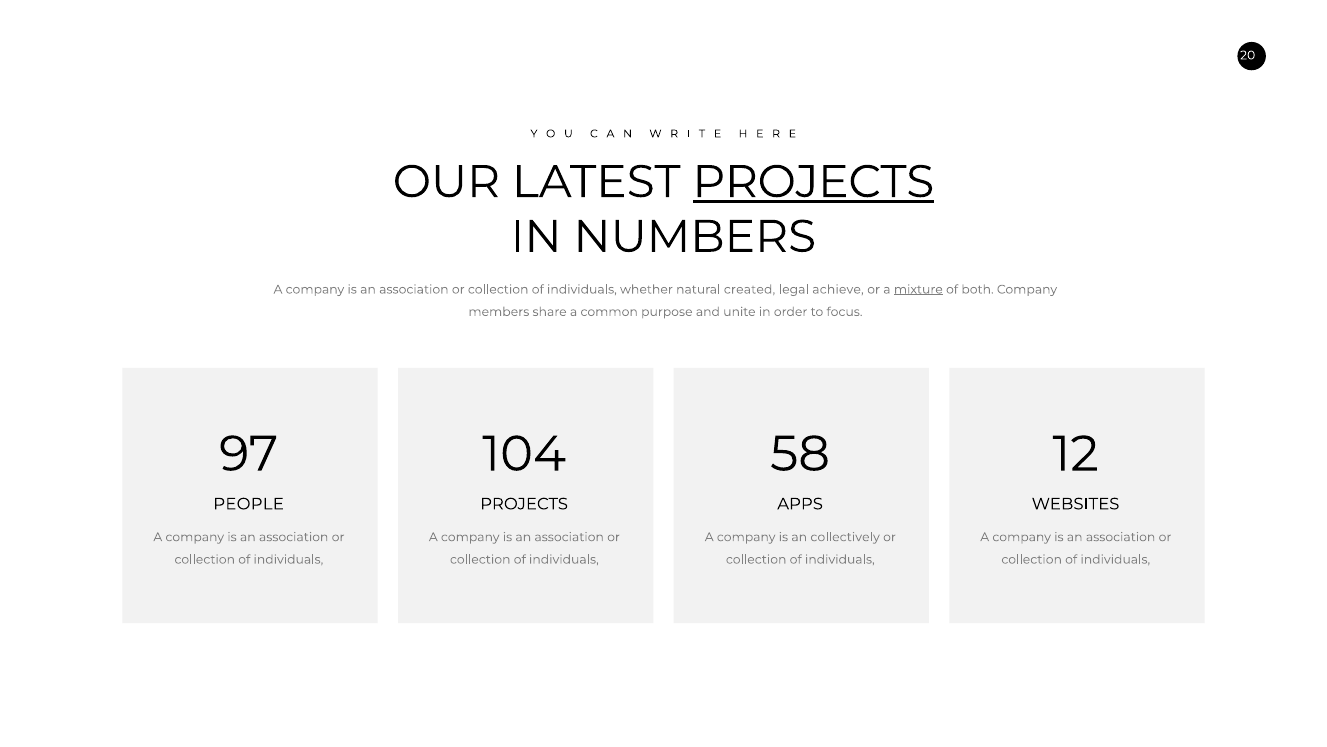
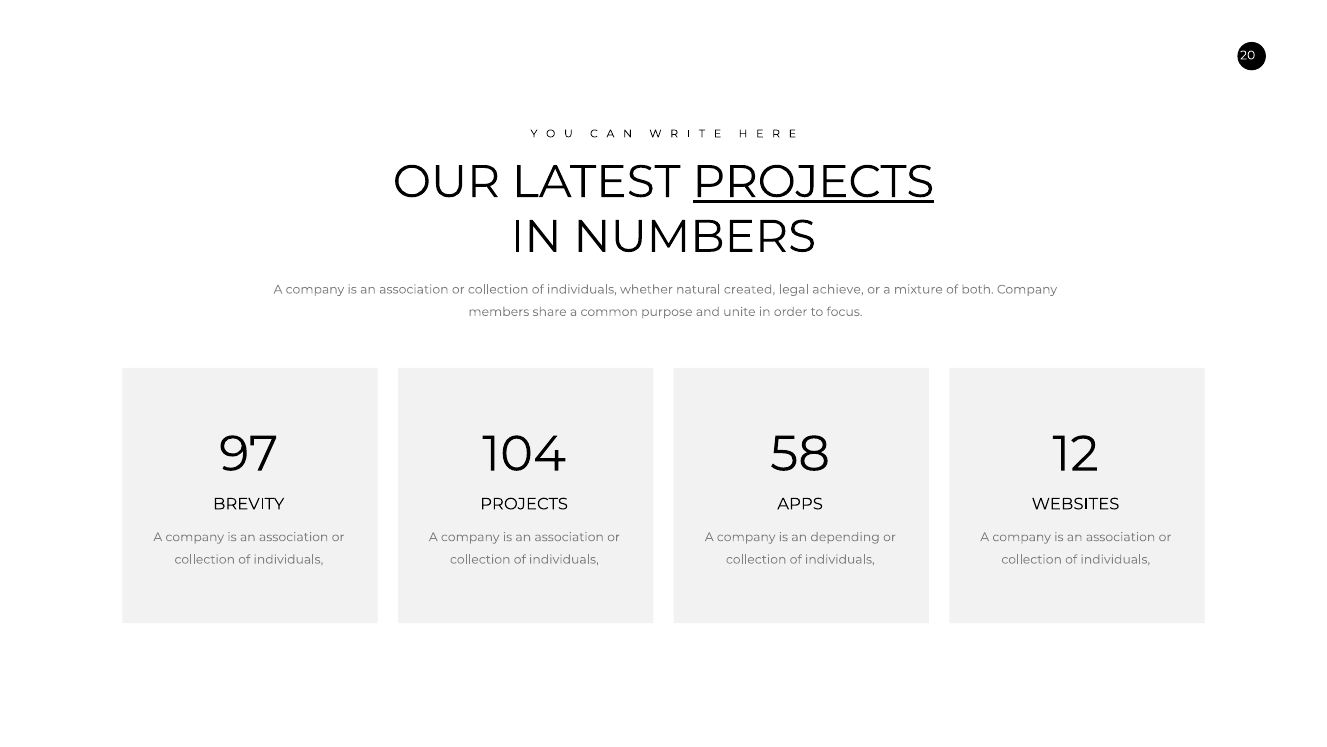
mixture underline: present -> none
PEOPLE: PEOPLE -> BREVITY
collectively: collectively -> depending
